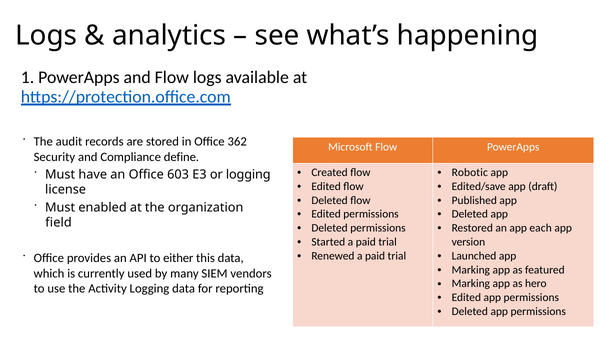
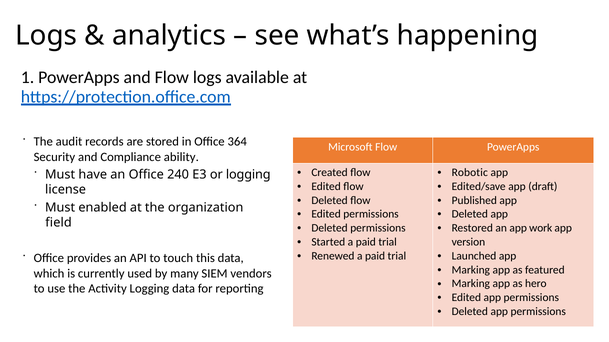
362: 362 -> 364
define: define -> ability
603: 603 -> 240
each: each -> work
either: either -> touch
